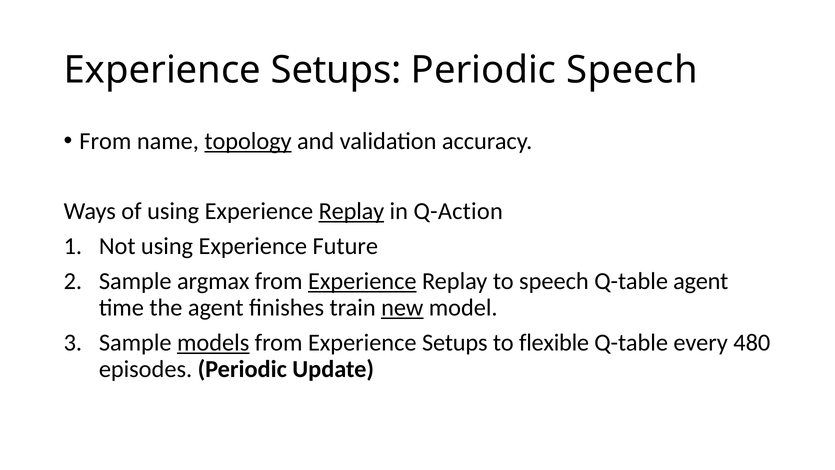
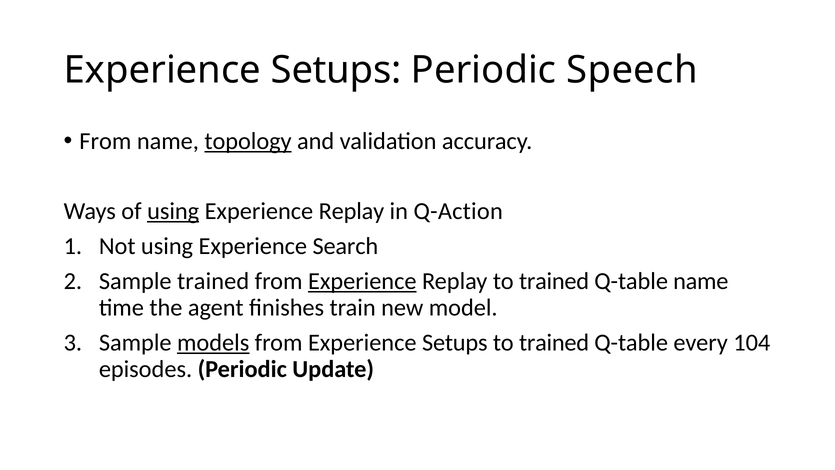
using at (173, 211) underline: none -> present
Replay at (351, 211) underline: present -> none
Future: Future -> Search
Sample argmax: argmax -> trained
Replay to speech: speech -> trained
Q-table agent: agent -> name
new underline: present -> none
flexible at (554, 343): flexible -> trained
480: 480 -> 104
